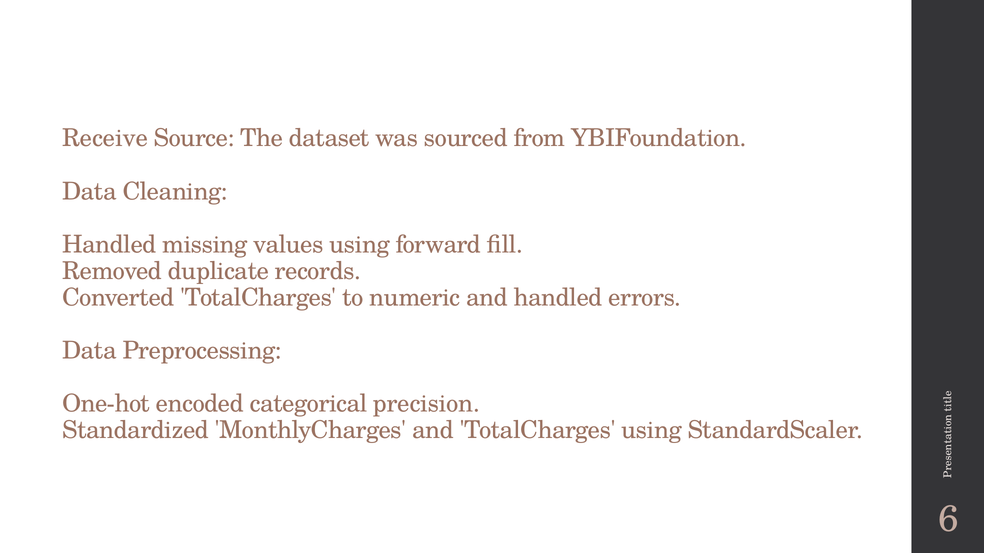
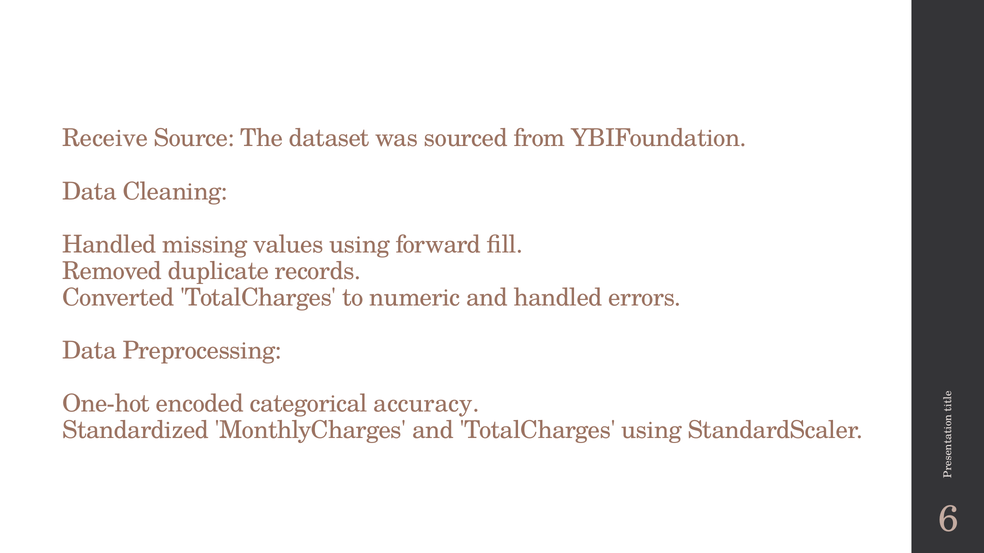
precision: precision -> accuracy
